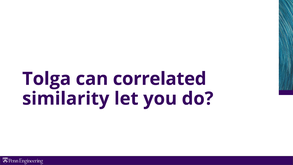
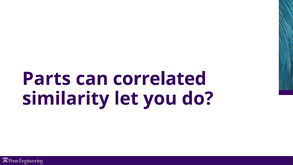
Tolga: Tolga -> Parts
